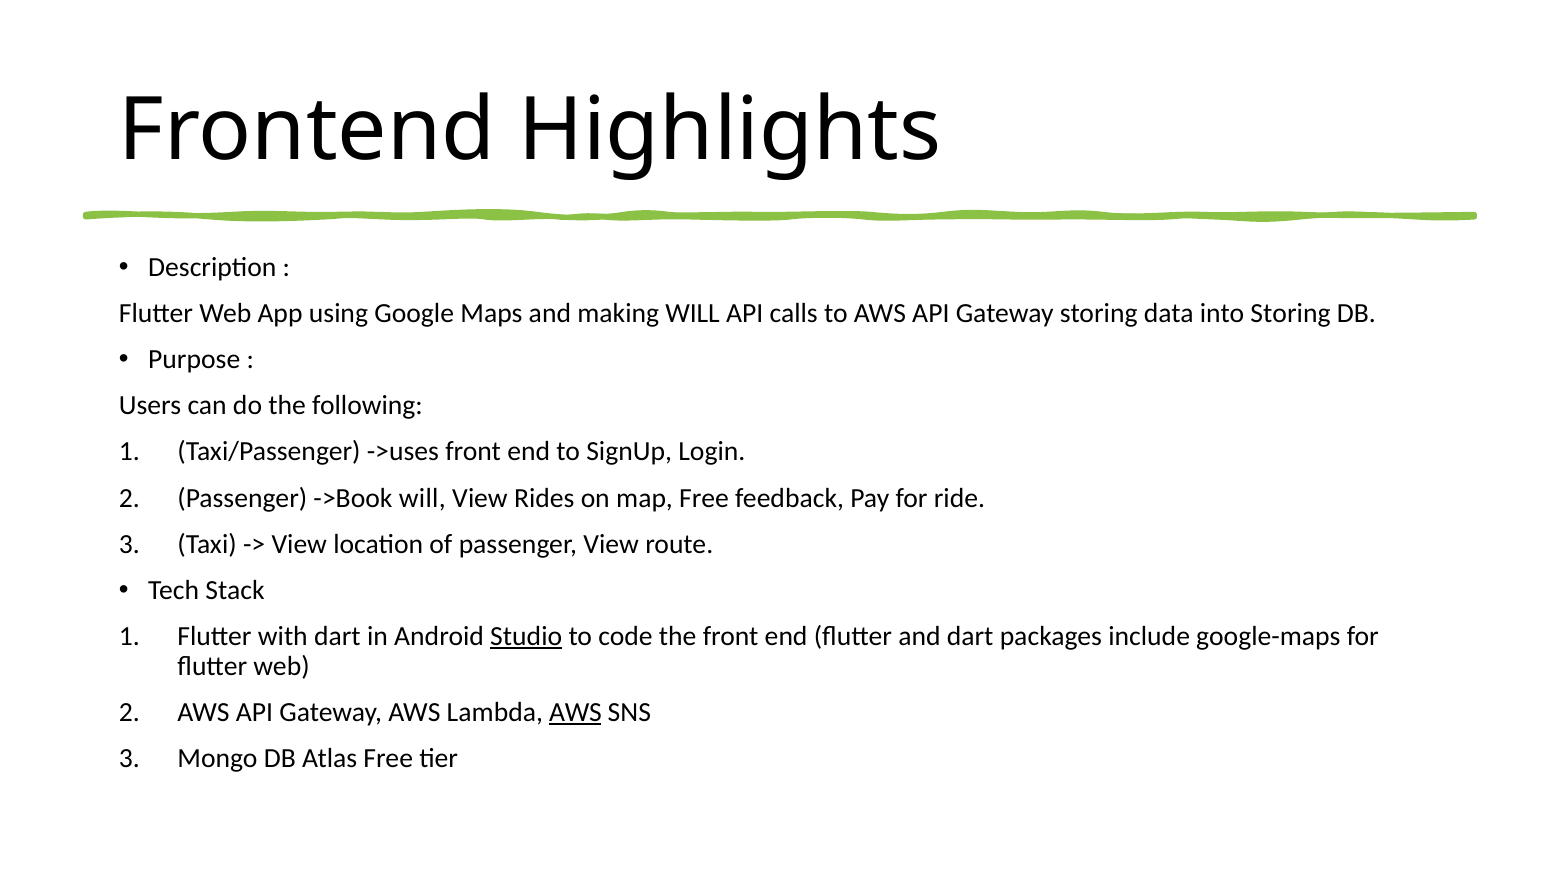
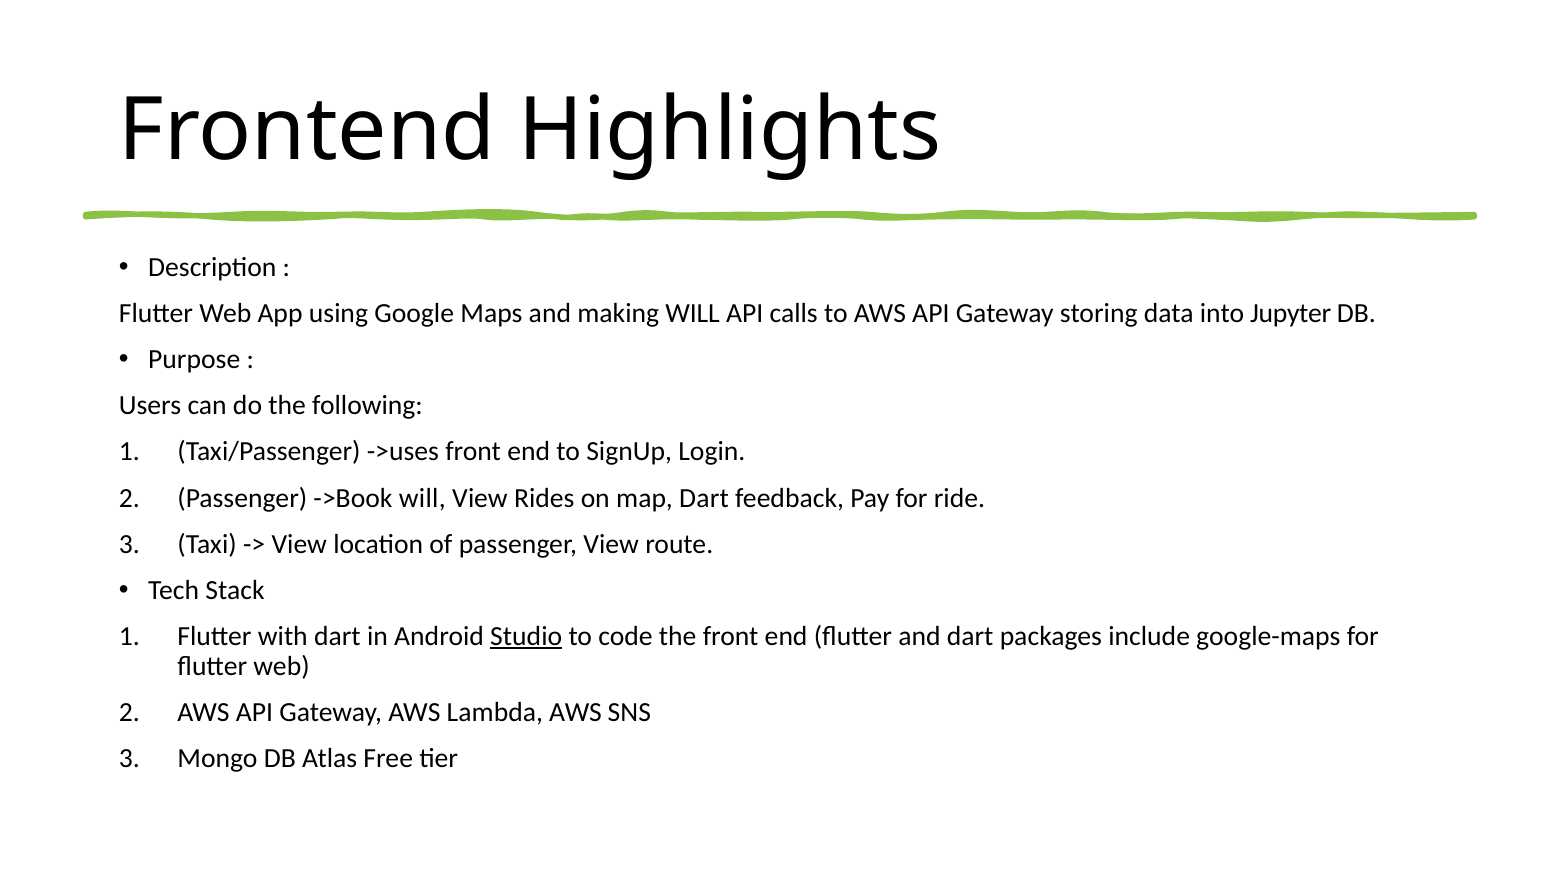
into Storing: Storing -> Jupyter
map Free: Free -> Dart
AWS at (575, 713) underline: present -> none
